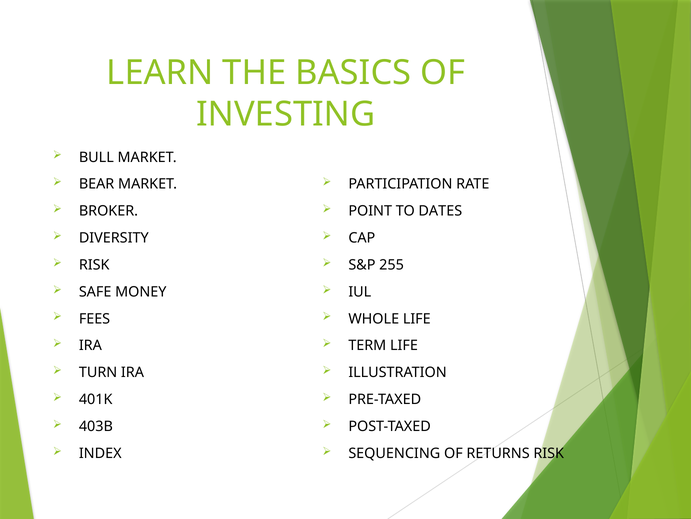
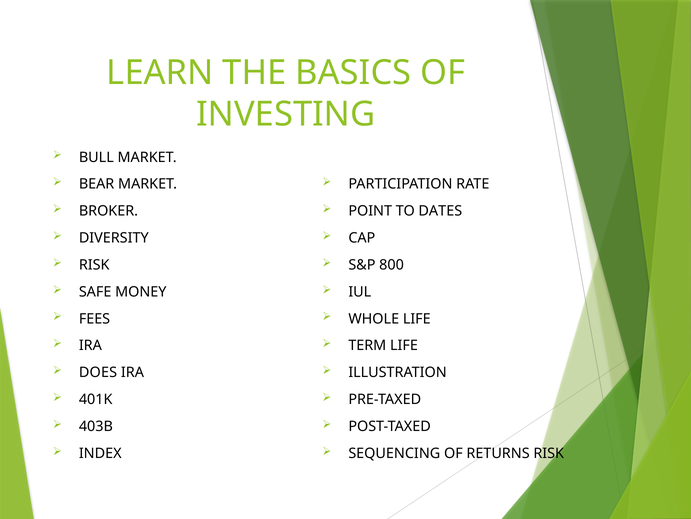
255: 255 -> 800
TURN: TURN -> DOES
